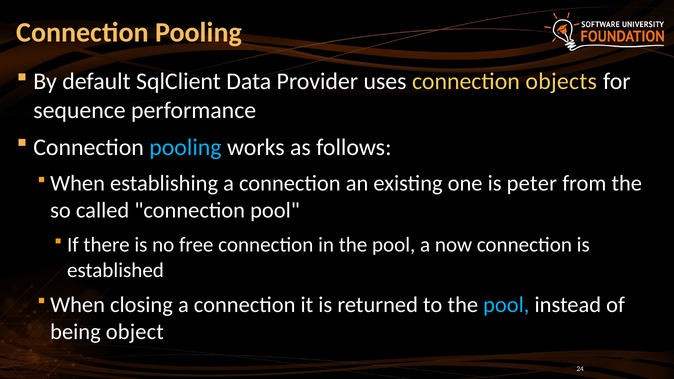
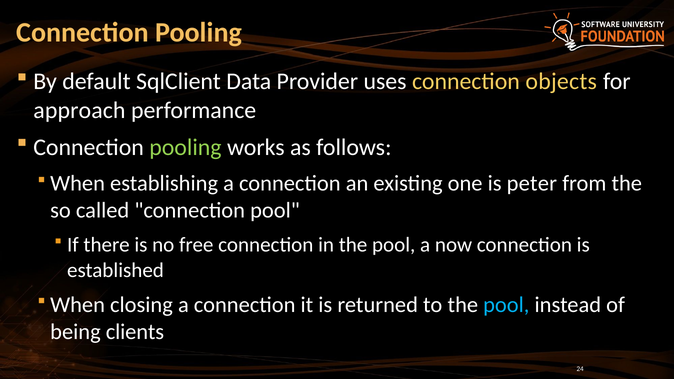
sequence: sequence -> approach
pooling at (185, 147) colour: light blue -> light green
object: object -> clients
